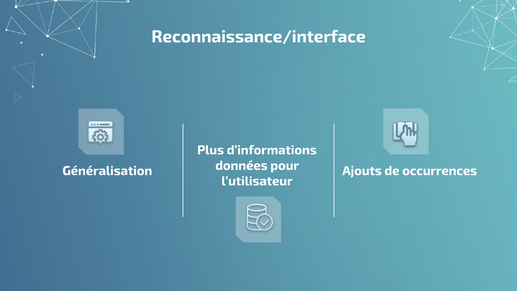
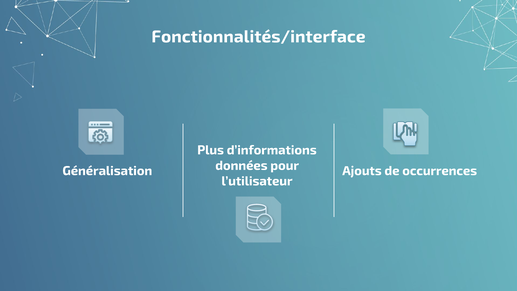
Reconnaissance/interface: Reconnaissance/interface -> Fonctionnalités/interface
